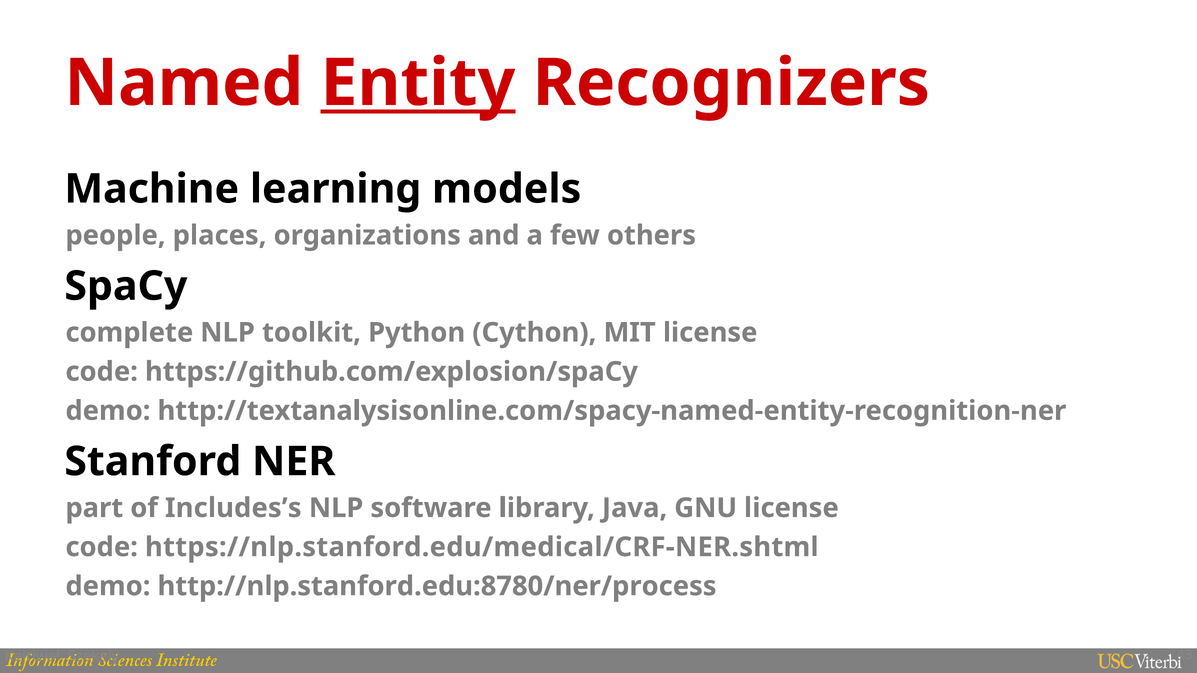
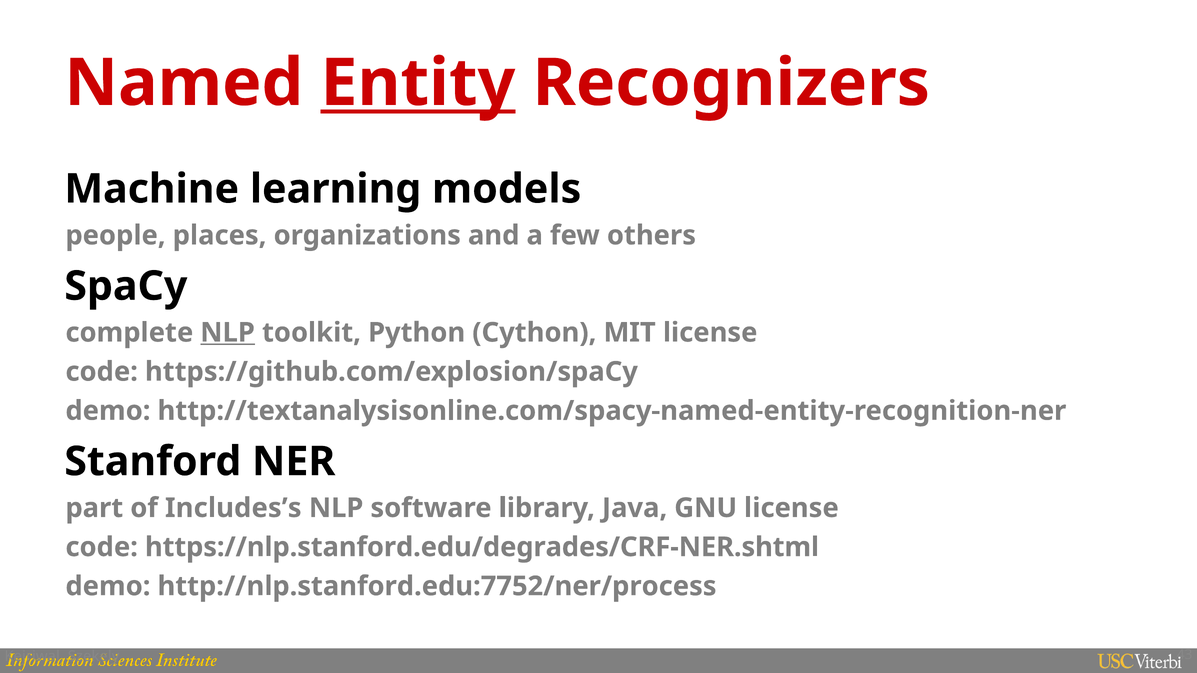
NLP at (228, 333) underline: none -> present
https://nlp.stanford.edu/medical/CRF-NER.shtml: https://nlp.stanford.edu/medical/CRF-NER.shtml -> https://nlp.stanford.edu/degrades/CRF-NER.shtml
http://nlp.stanford.edu:8780/ner/process: http://nlp.stanford.edu:8780/ner/process -> http://nlp.stanford.edu:7752/ner/process
